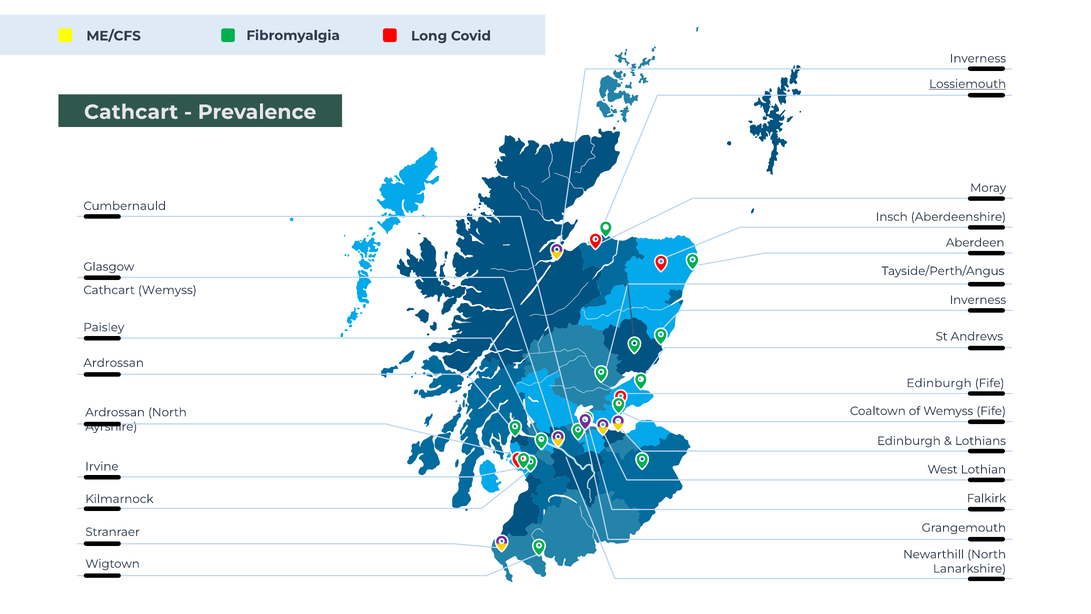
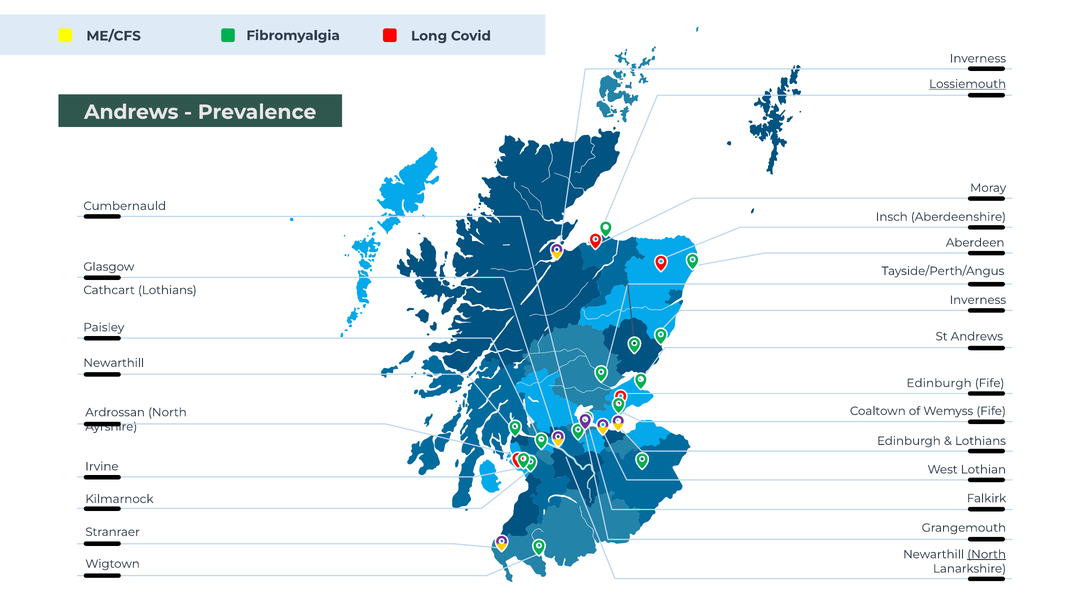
Cathcart at (131, 112): Cathcart -> Andrews
Cathcart Wemyss: Wemyss -> Lothians
Ardrossan at (114, 363): Ardrossan -> Newarthill
North at (987, 554) underline: none -> present
